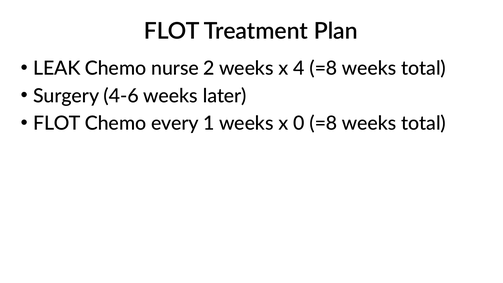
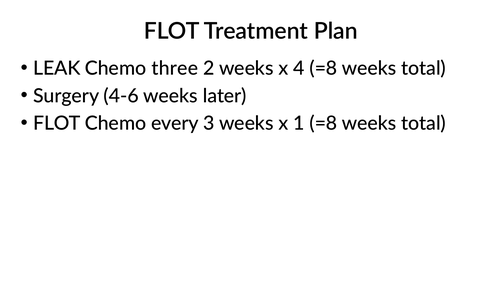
nurse: nurse -> three
1: 1 -> 3
0: 0 -> 1
